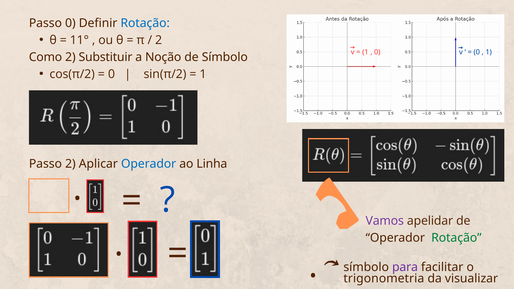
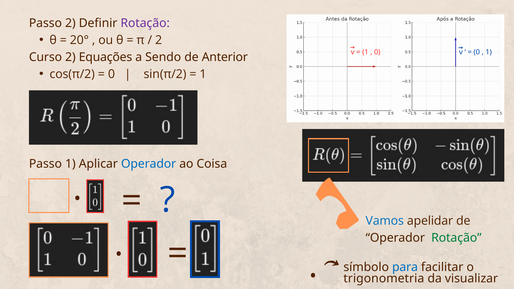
Passo 0: 0 -> 2
Rotação at (145, 23) colour: blue -> purple
11°: 11° -> 20°
Como: Como -> Curso
Substituir: Substituir -> Equações
Noção: Noção -> Sendo
de Símbolo: Símbolo -> Anterior
Passo 2: 2 -> 1
Linha: Linha -> Coisa
Vamos colour: purple -> blue
para colour: purple -> blue
